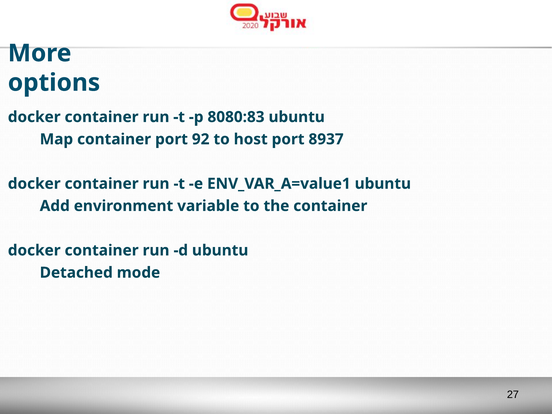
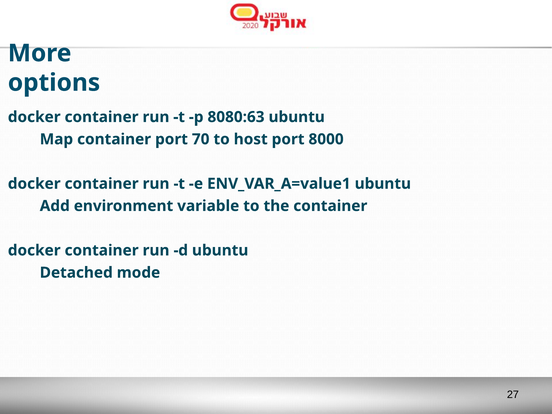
8080:83: 8080:83 -> 8080:63
92: 92 -> 70
8937: 8937 -> 8000
